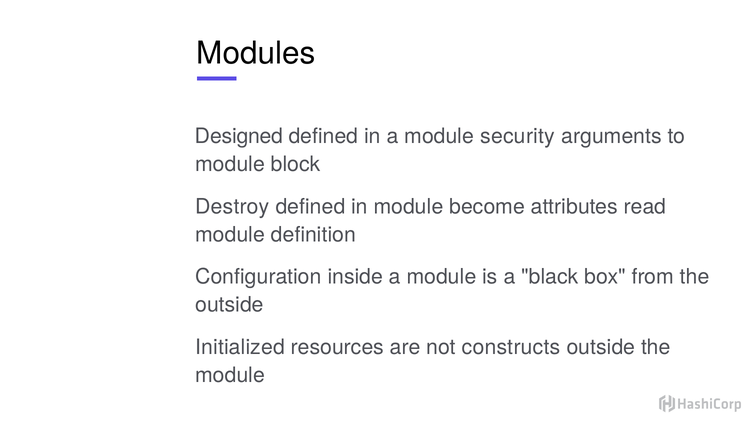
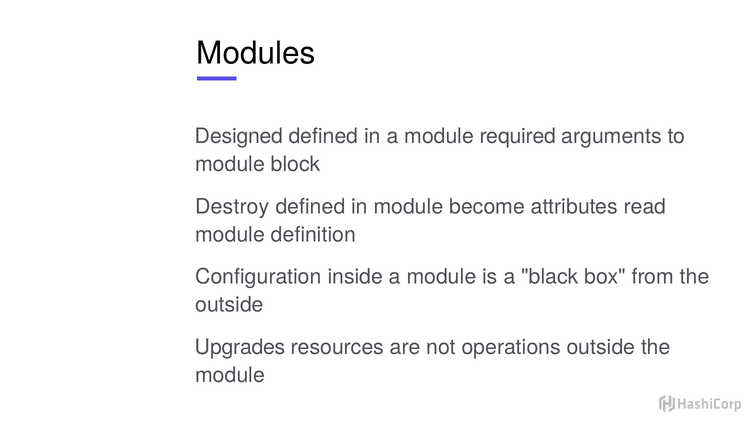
security: security -> required
Initialized: Initialized -> Upgrades
constructs: constructs -> operations
